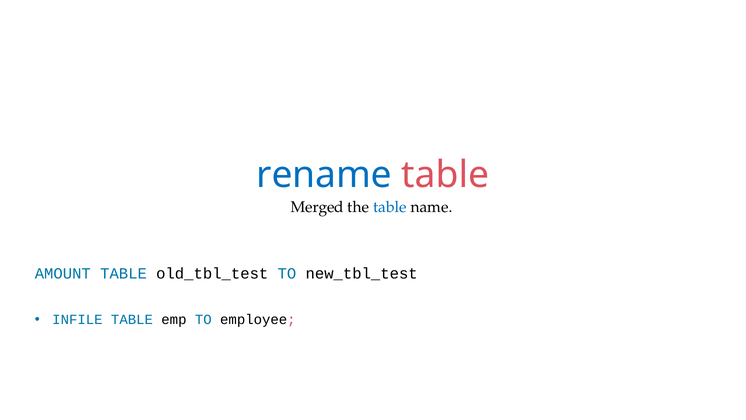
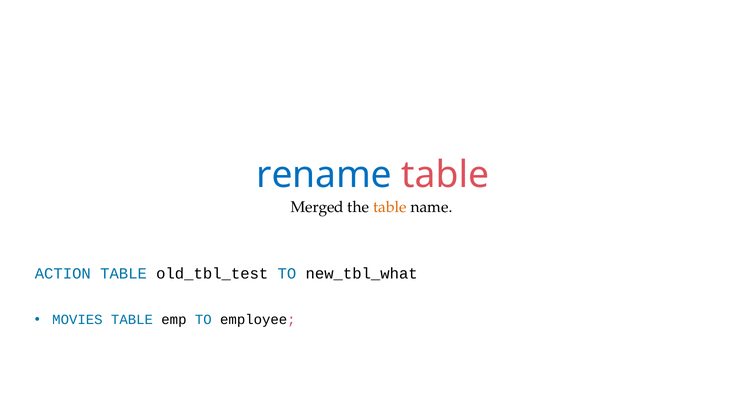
table at (390, 207) colour: blue -> orange
AMOUNT: AMOUNT -> ACTION
new_tbl_test: new_tbl_test -> new_tbl_what
INFILE: INFILE -> MOVIES
